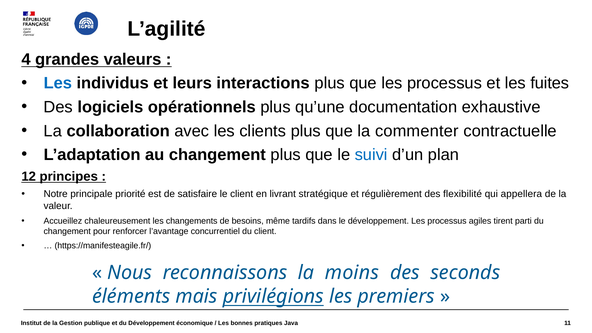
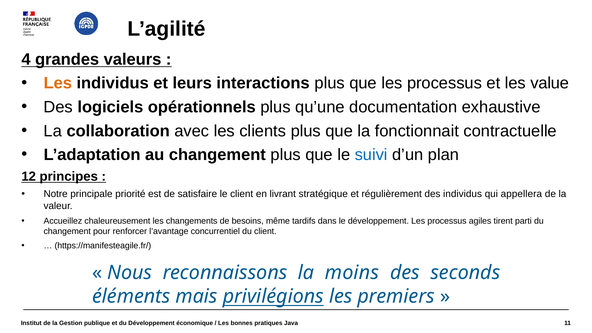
Les at (58, 83) colour: blue -> orange
fuites: fuites -> value
commenter: commenter -> fonctionnait
des flexibilité: flexibilité -> individus
